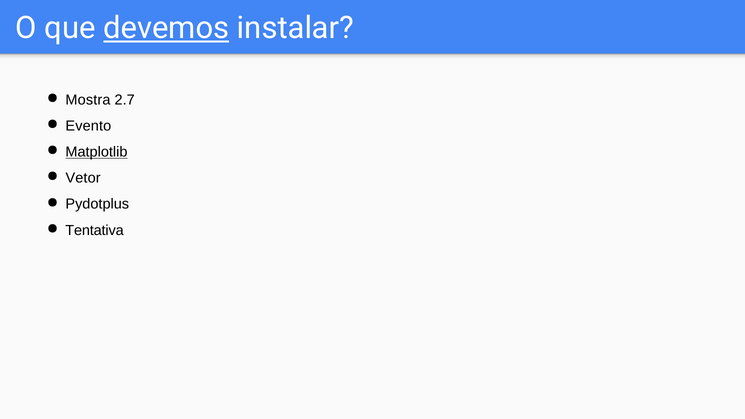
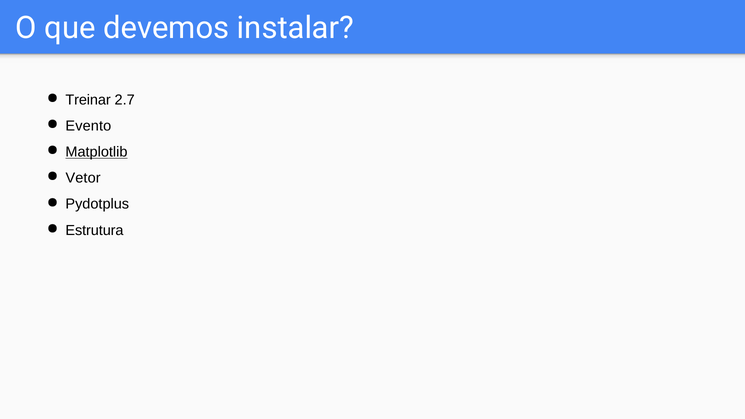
devemos underline: present -> none
Mostra: Mostra -> Treinar
Tentativa: Tentativa -> Estrutura
